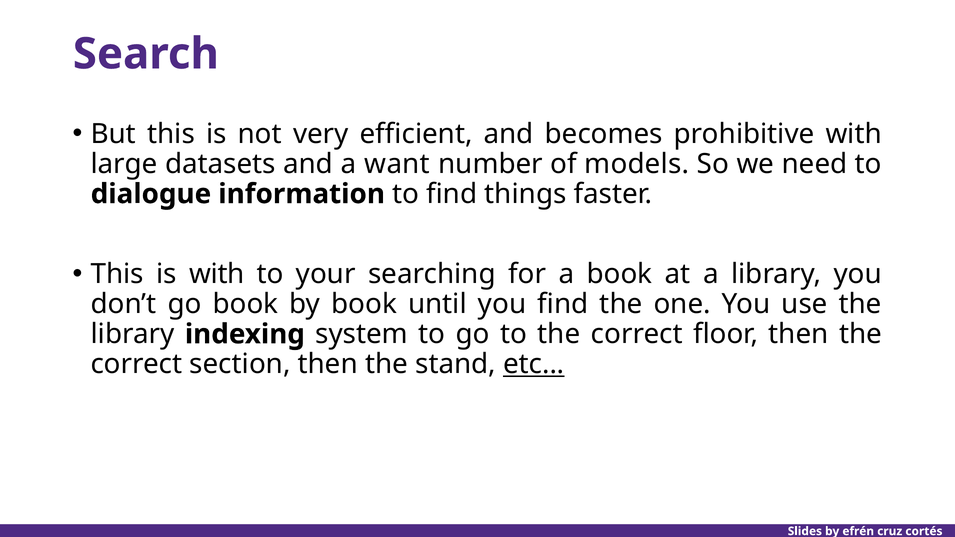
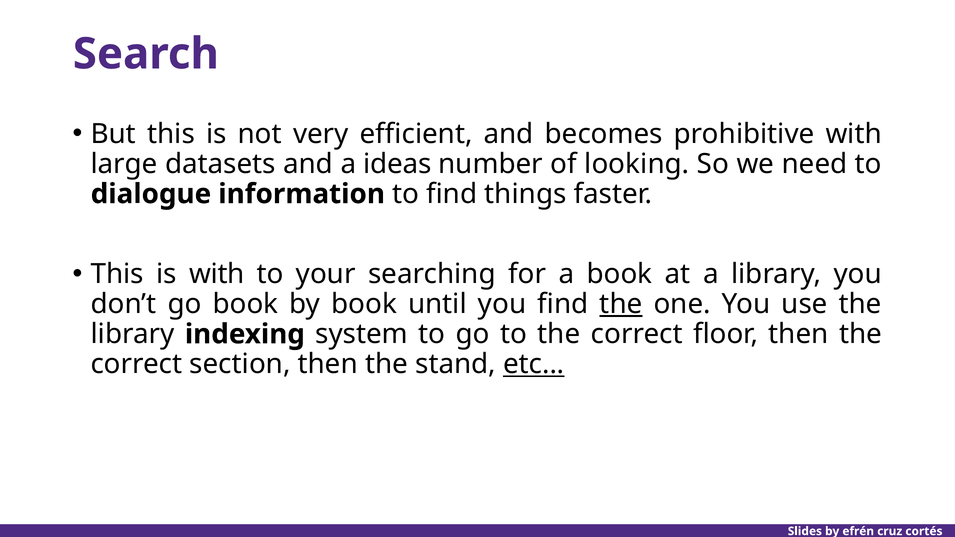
want: want -> ideas
models: models -> looking
the at (621, 304) underline: none -> present
